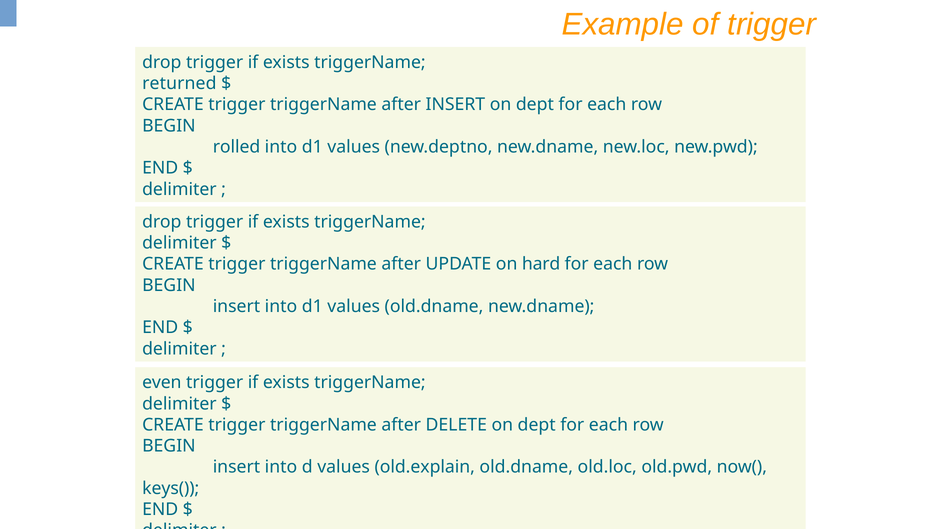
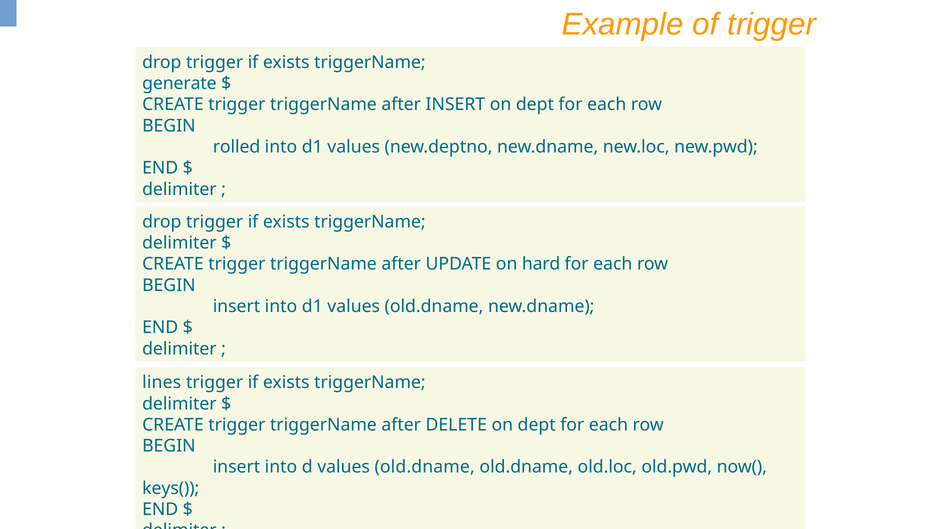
returned: returned -> generate
even: even -> lines
d values old.explain: old.explain -> old.dname
